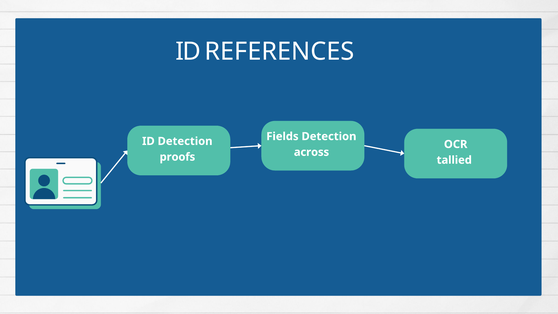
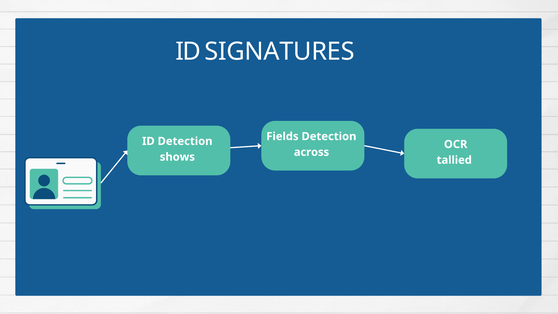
REFERENCES: REFERENCES -> SIGNATURES
proofs: proofs -> shows
